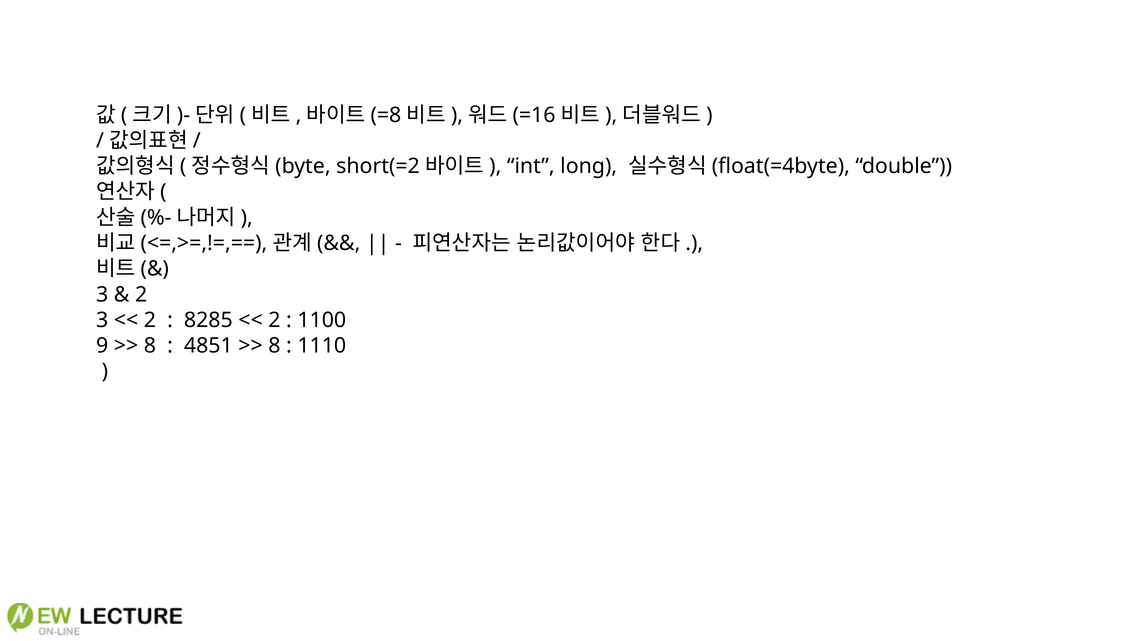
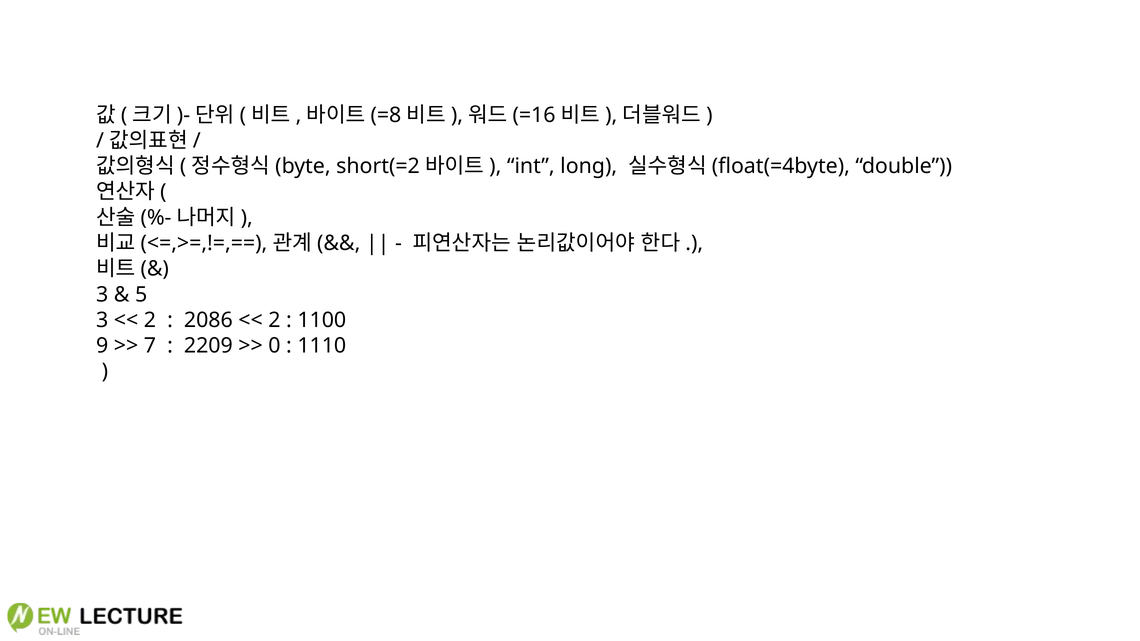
2 at (141, 295): 2 -> 5
8285: 8285 -> 2086
8 at (150, 346): 8 -> 7
4851: 4851 -> 2209
8 at (274, 346): 8 -> 0
